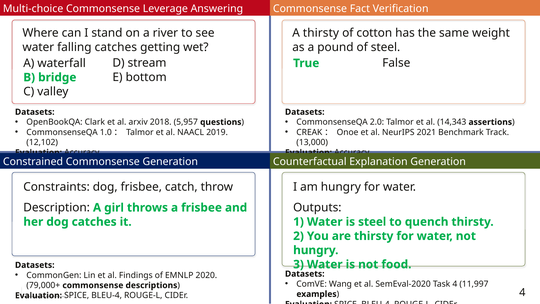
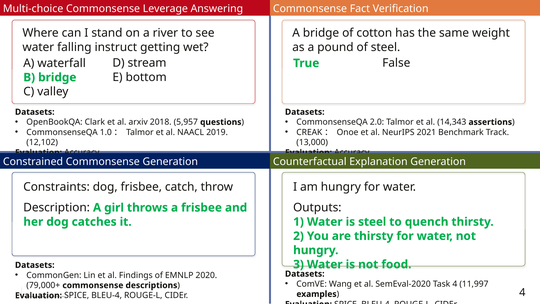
A thirsty: thirsty -> bridge
falling catches: catches -> instruct
